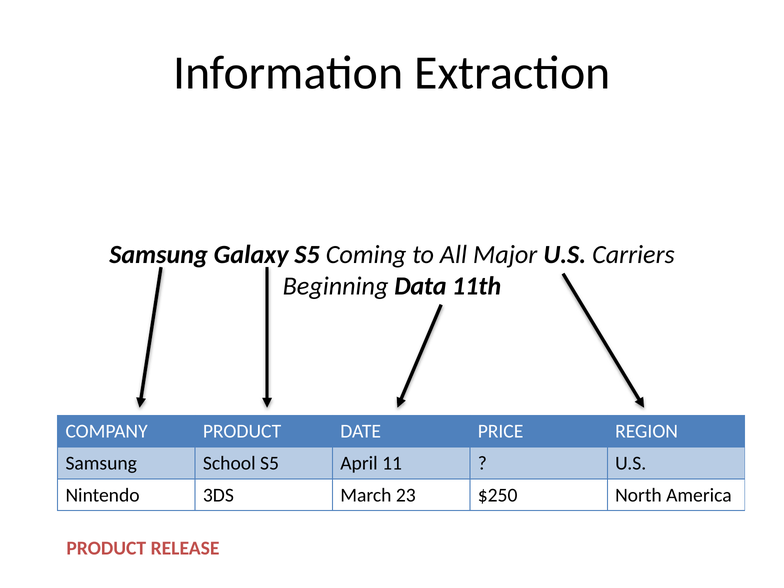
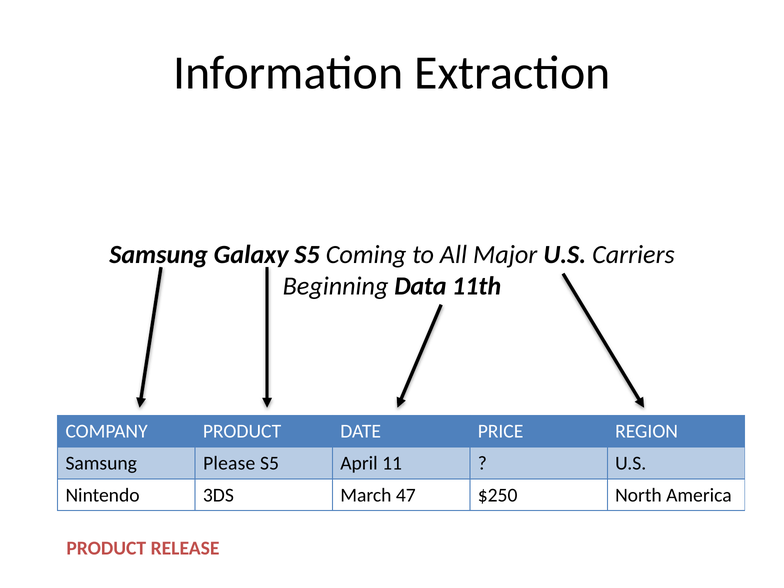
School: School -> Please
23: 23 -> 47
